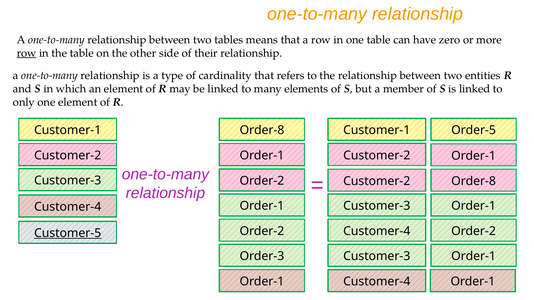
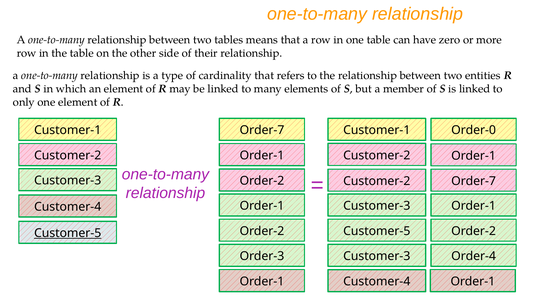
row at (27, 53) underline: present -> none
Order-8 at (262, 130): Order-8 -> Order-7
Order-5: Order-5 -> Order-0
Order-8 at (474, 181): Order-8 -> Order-7
Customer-4 at (377, 231): Customer-4 -> Customer-5
Order-1 at (474, 257): Order-1 -> Order-4
